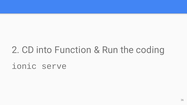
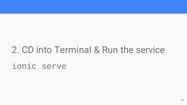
Function: Function -> Terminal
coding: coding -> service
